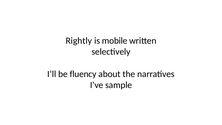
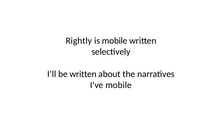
be fluency: fluency -> written
I’ve sample: sample -> mobile
